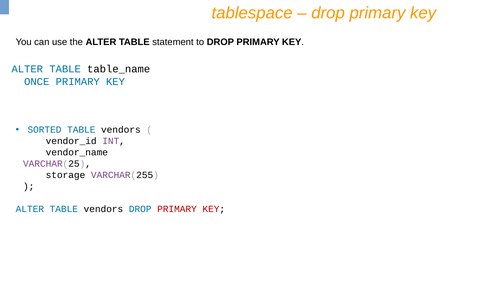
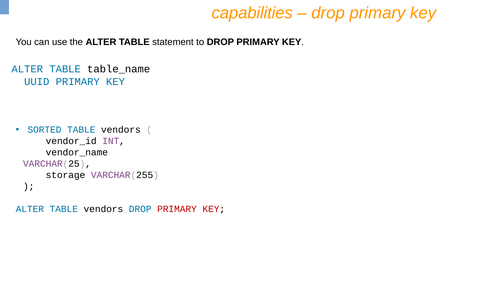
tablespace: tablespace -> capabilities
ONCE: ONCE -> UUID
